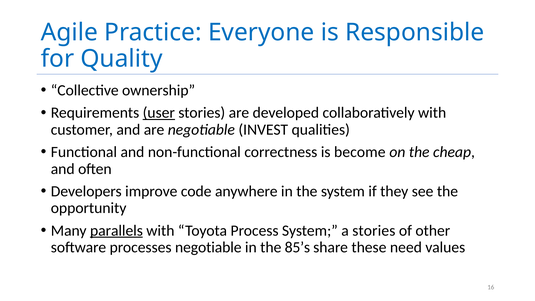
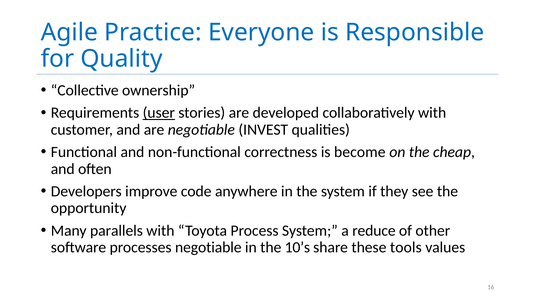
parallels underline: present -> none
a stories: stories -> reduce
85’s: 85’s -> 10’s
need: need -> tools
